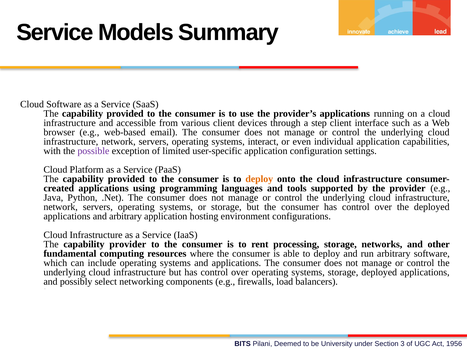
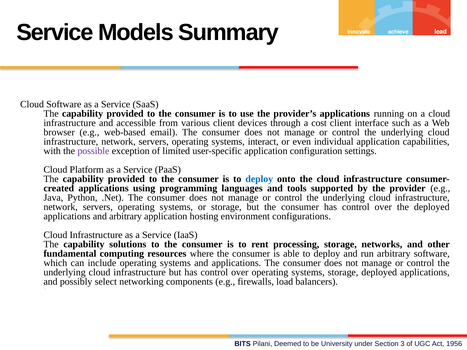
step: step -> cost
deploy at (259, 179) colour: orange -> blue
capability provider: provider -> solutions
